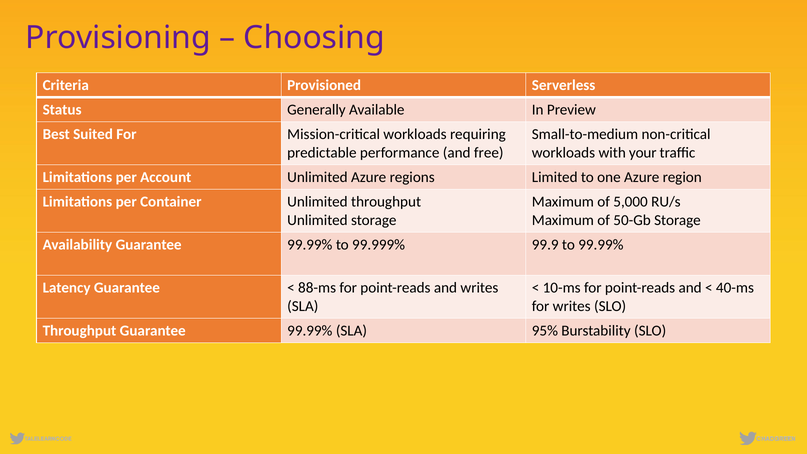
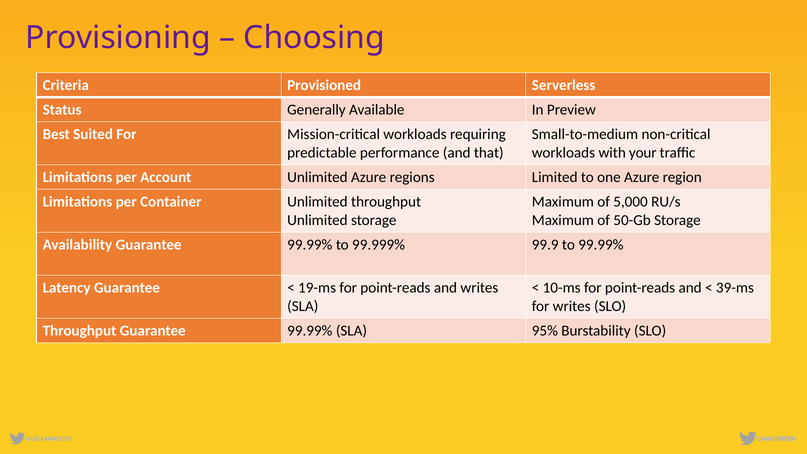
free: free -> that
88-ms: 88-ms -> 19-ms
40-ms: 40-ms -> 39-ms
